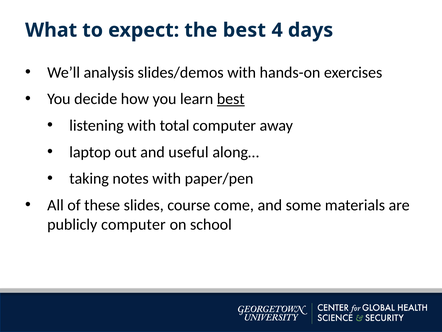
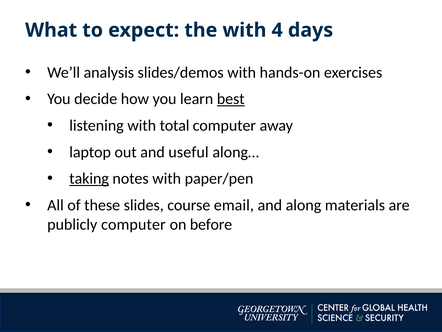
the best: best -> with
taking underline: none -> present
come: come -> email
some: some -> along
school: school -> before
